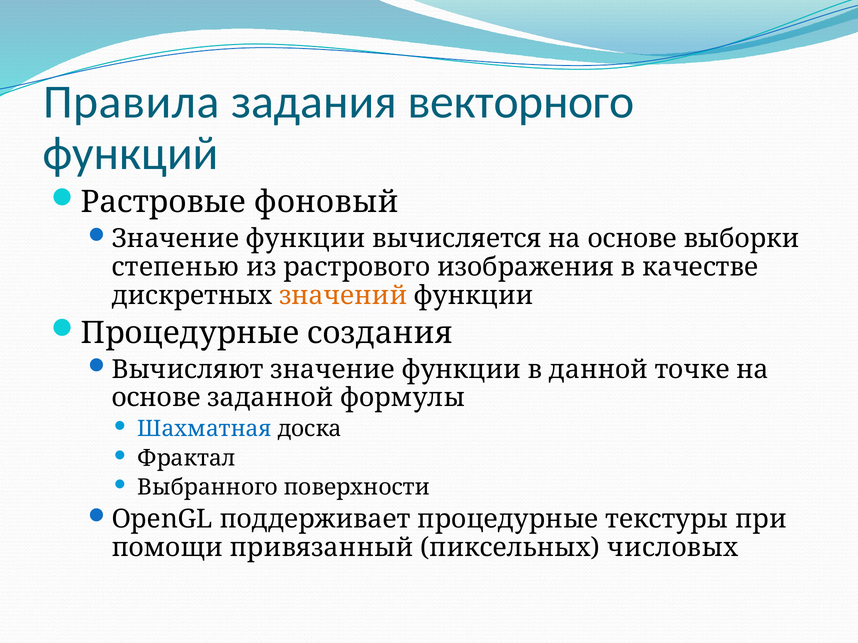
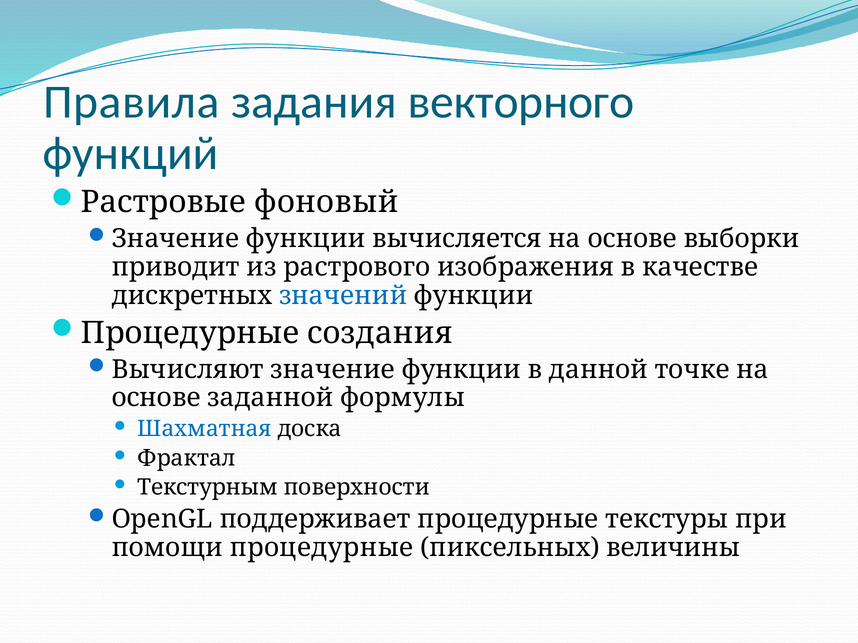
степенью: степенью -> приводит
значений colour: orange -> blue
Выбранного: Выбранного -> Текстурным
помощи привязанный: привязанный -> процедурные
числовых: числовых -> величины
